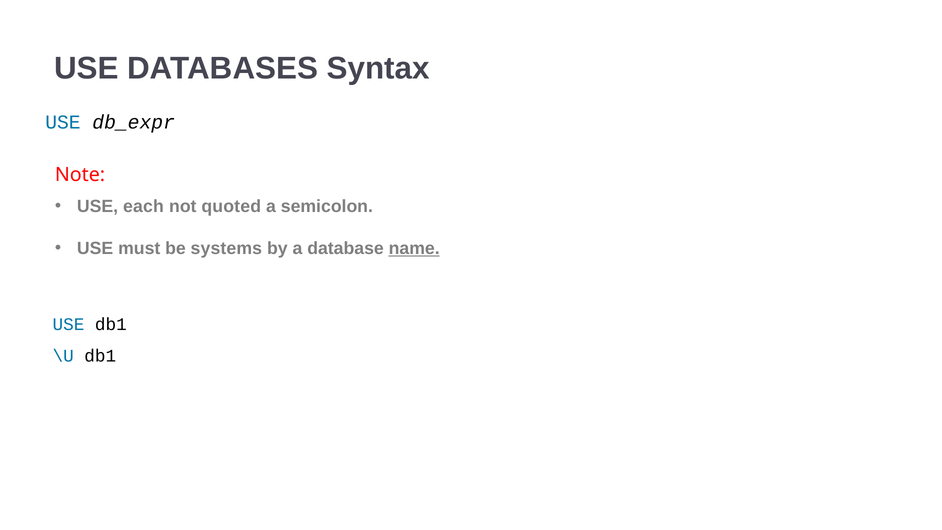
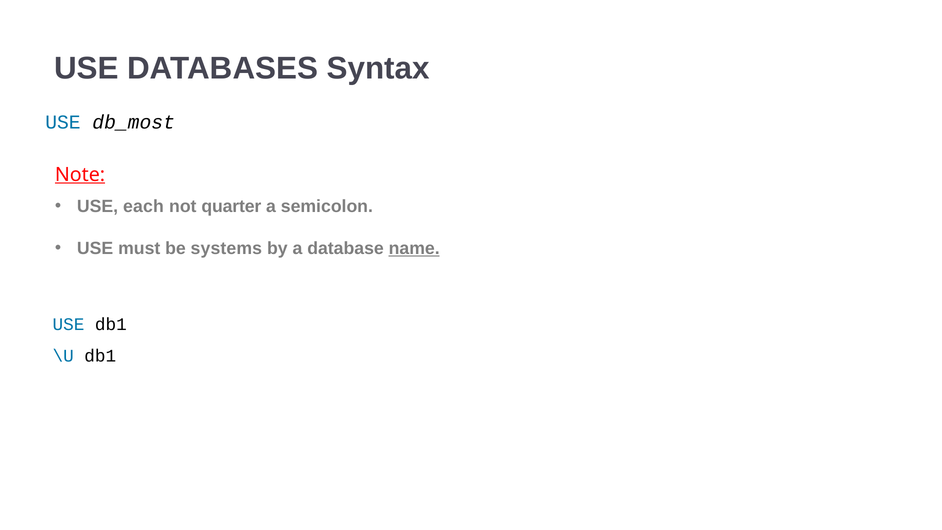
db_expr: db_expr -> db_most
Note underline: none -> present
quoted: quoted -> quarter
